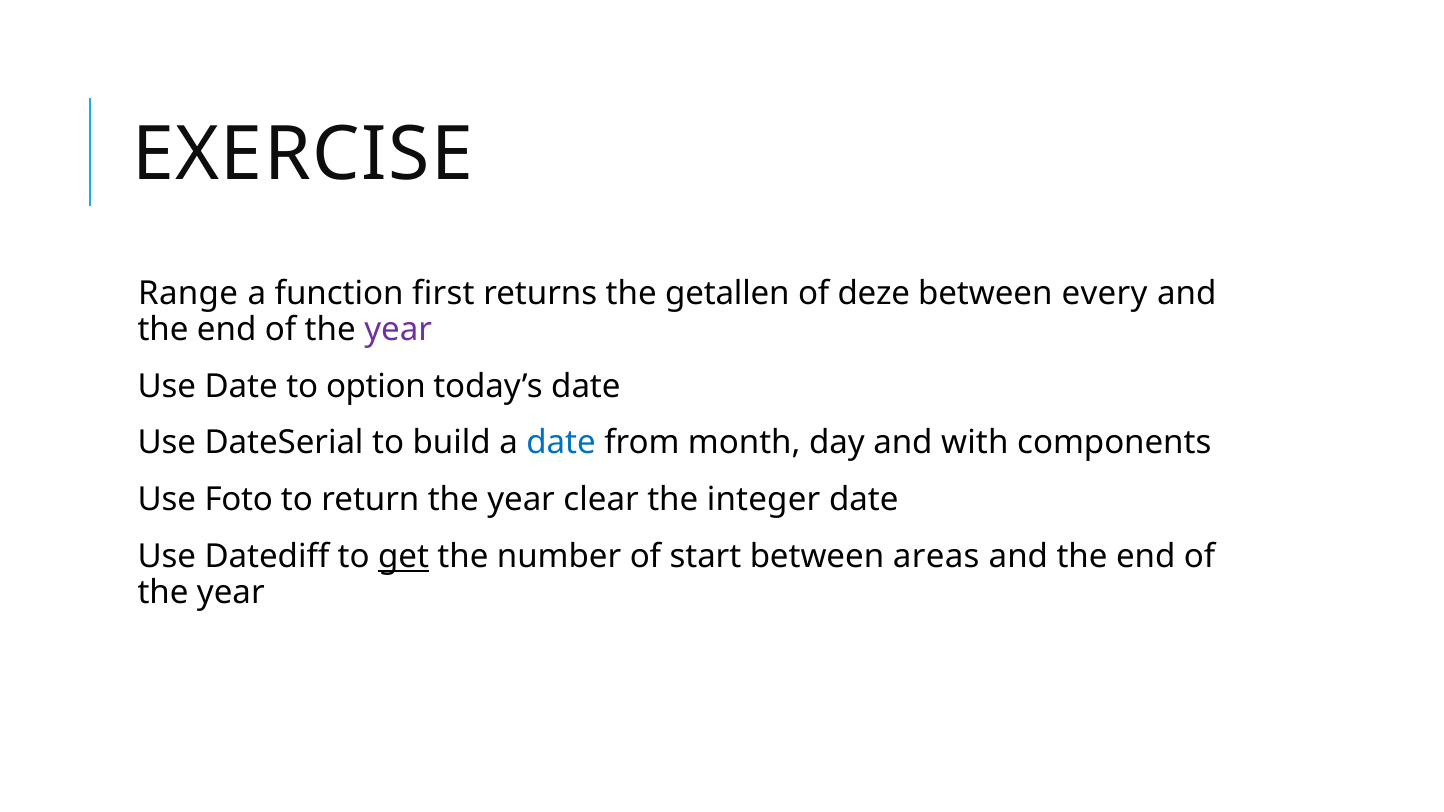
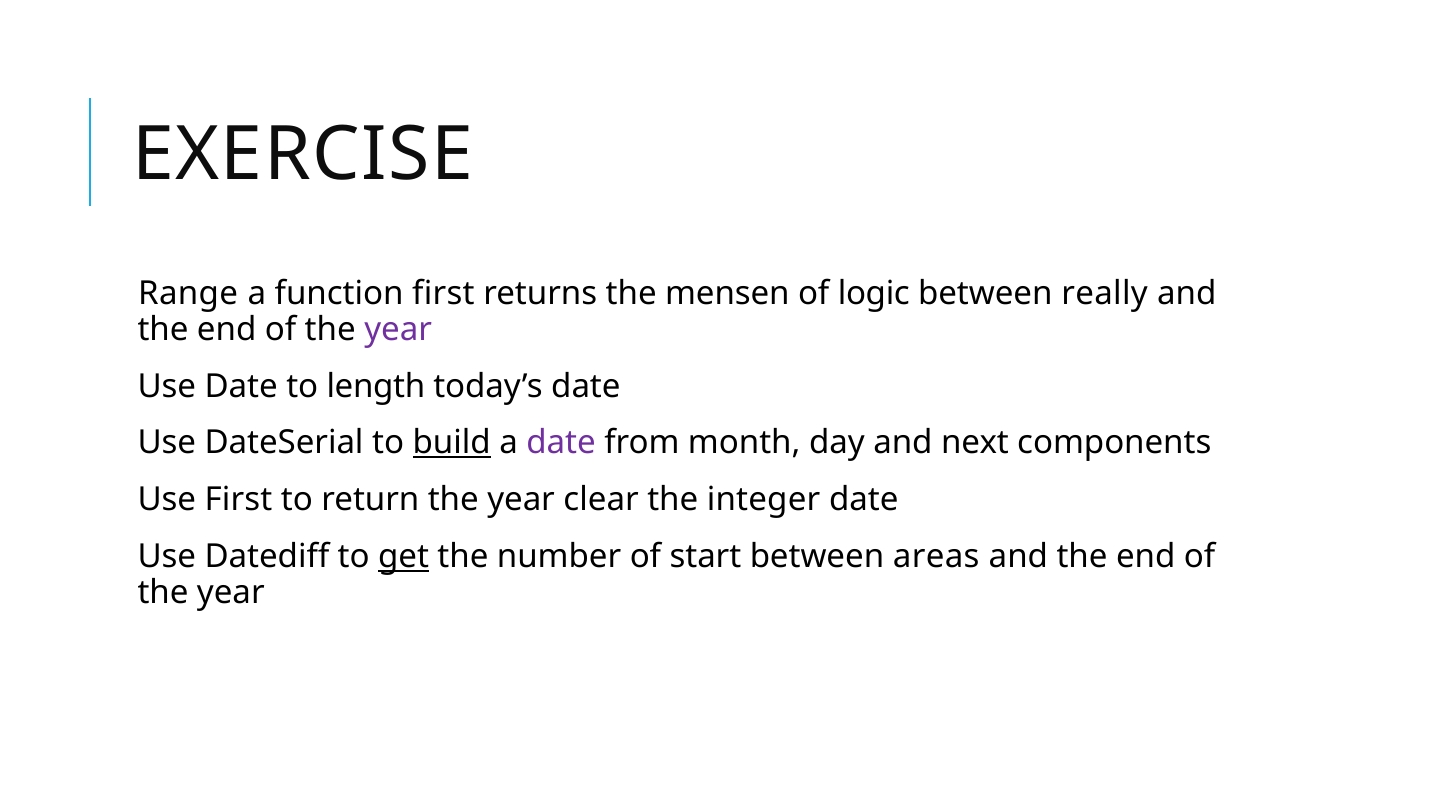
getallen: getallen -> mensen
deze: deze -> logic
every: every -> really
option: option -> length
build underline: none -> present
date at (561, 443) colour: blue -> purple
with: with -> next
Use Foto: Foto -> First
